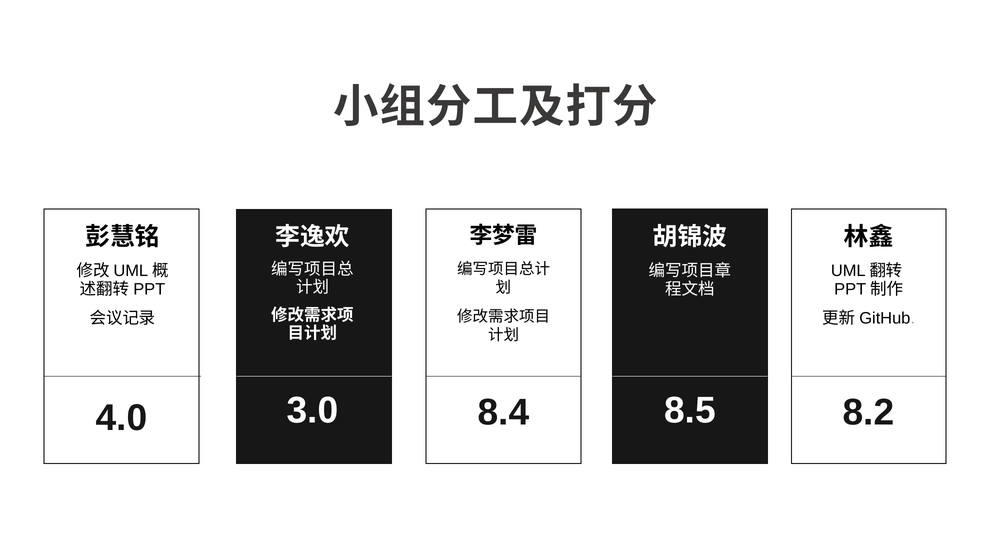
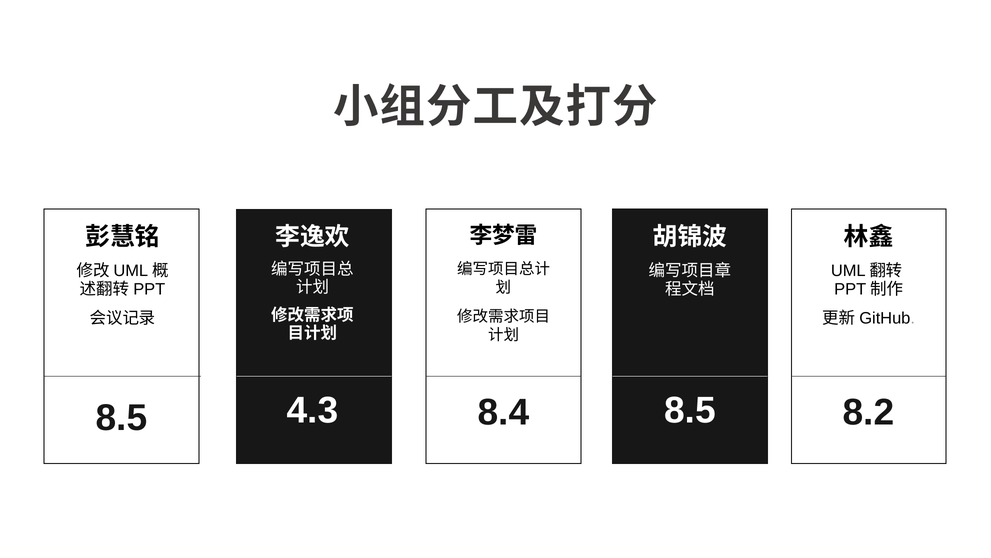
3.0: 3.0 -> 4.3
4.0 at (122, 418): 4.0 -> 8.5
